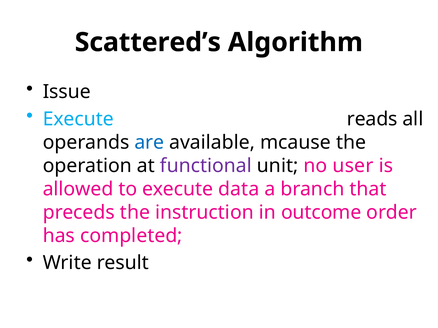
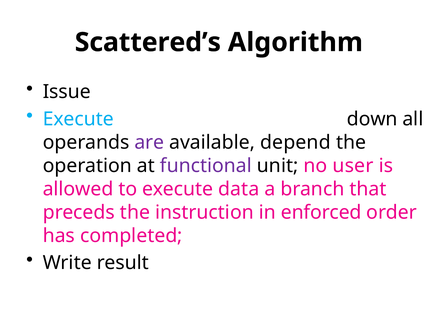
reads: reads -> down
are colour: blue -> purple
mcause: mcause -> depend
outcome: outcome -> enforced
